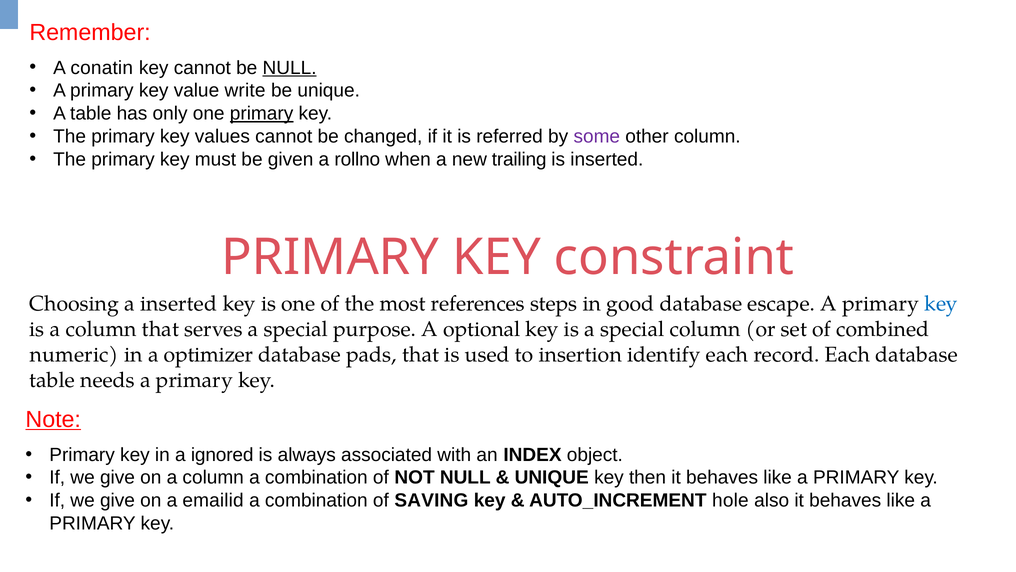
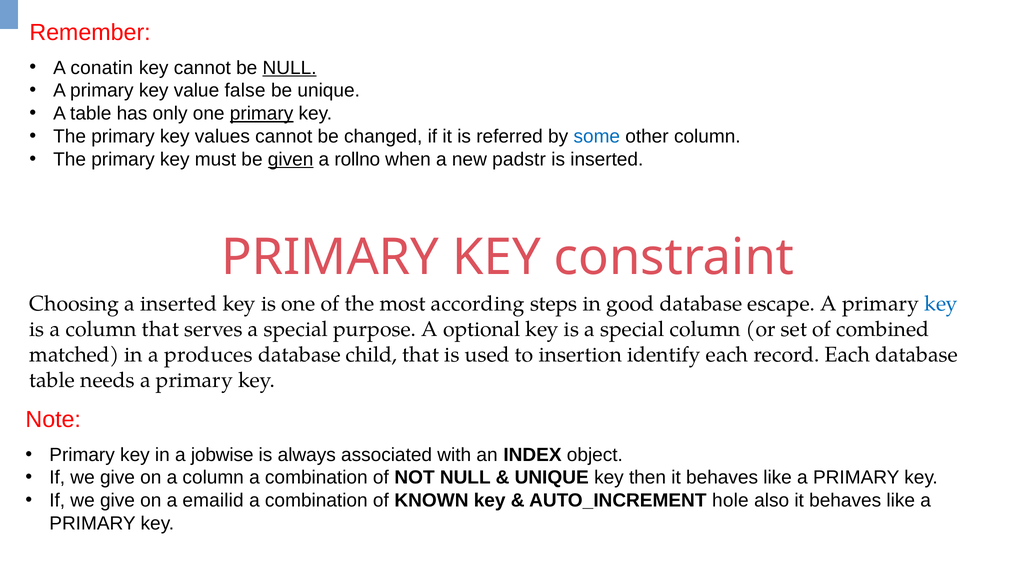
write: write -> false
some colour: purple -> blue
given underline: none -> present
trailing: trailing -> padstr
references: references -> according
numeric: numeric -> matched
optimizer: optimizer -> produces
pads: pads -> child
Note underline: present -> none
ignored: ignored -> jobwise
SAVING: SAVING -> KNOWN
